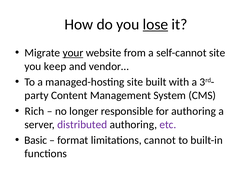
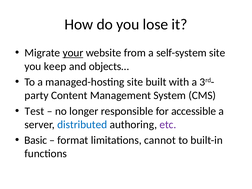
lose underline: present -> none
self-cannot: self-cannot -> self-system
vendor…: vendor… -> objects…
Rich: Rich -> Test
for authoring: authoring -> accessible
distributed colour: purple -> blue
